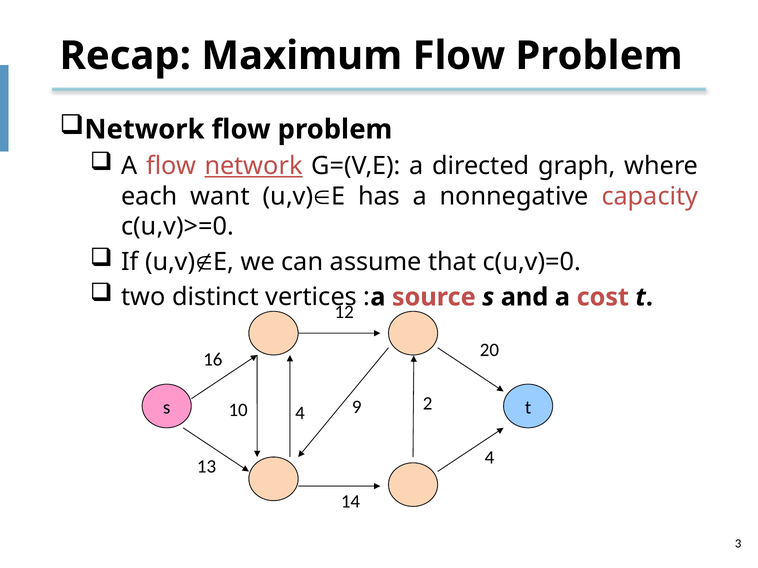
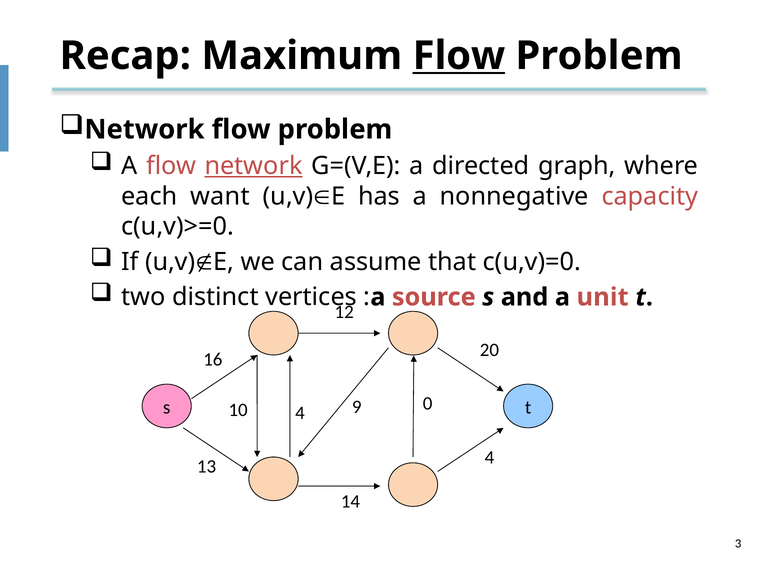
Flow at (459, 56) underline: none -> present
cost: cost -> unit
2: 2 -> 0
